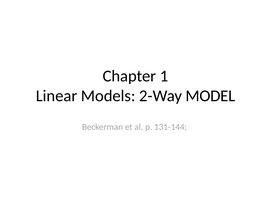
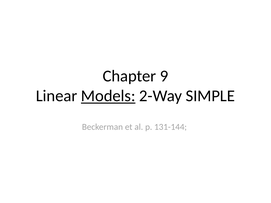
1: 1 -> 9
Models underline: none -> present
MODEL: MODEL -> SIMPLE
